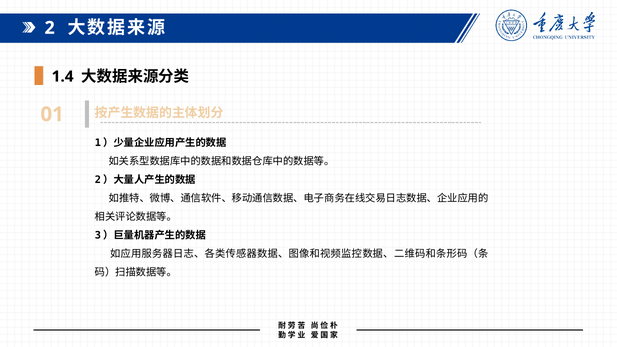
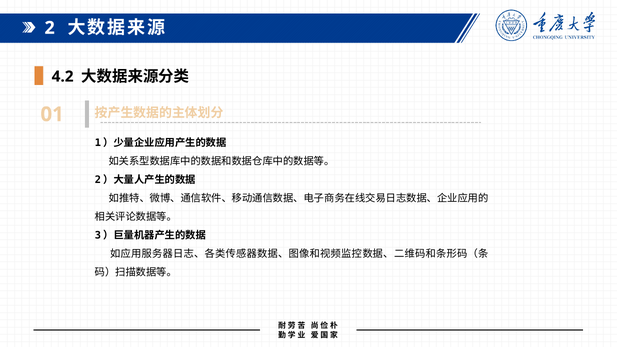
1.4: 1.4 -> 4.2
